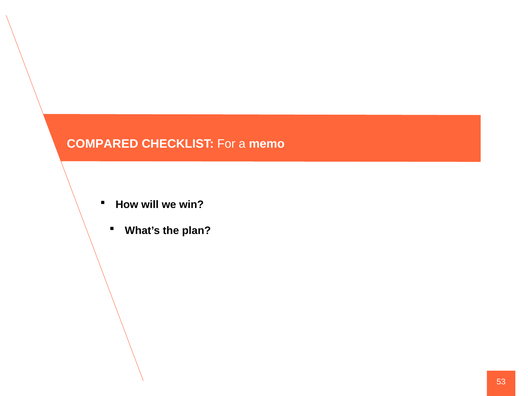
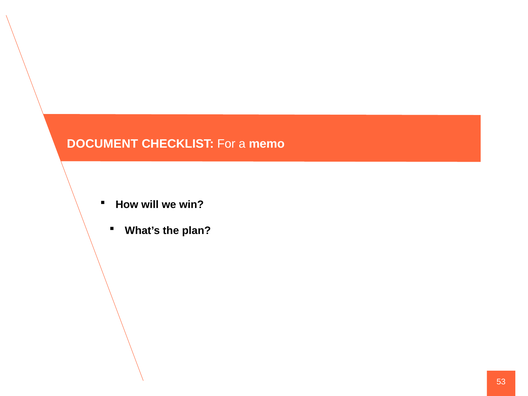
COMPARED: COMPARED -> DOCUMENT
